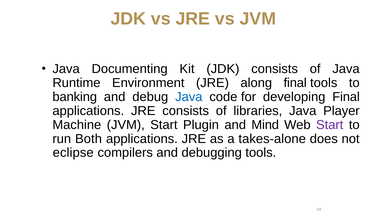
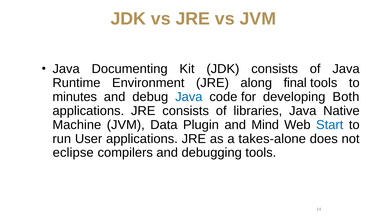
banking: banking -> minutes
developing Final: Final -> Both
Player: Player -> Native
JVM Start: Start -> Data
Start at (330, 125) colour: purple -> blue
Both: Both -> User
